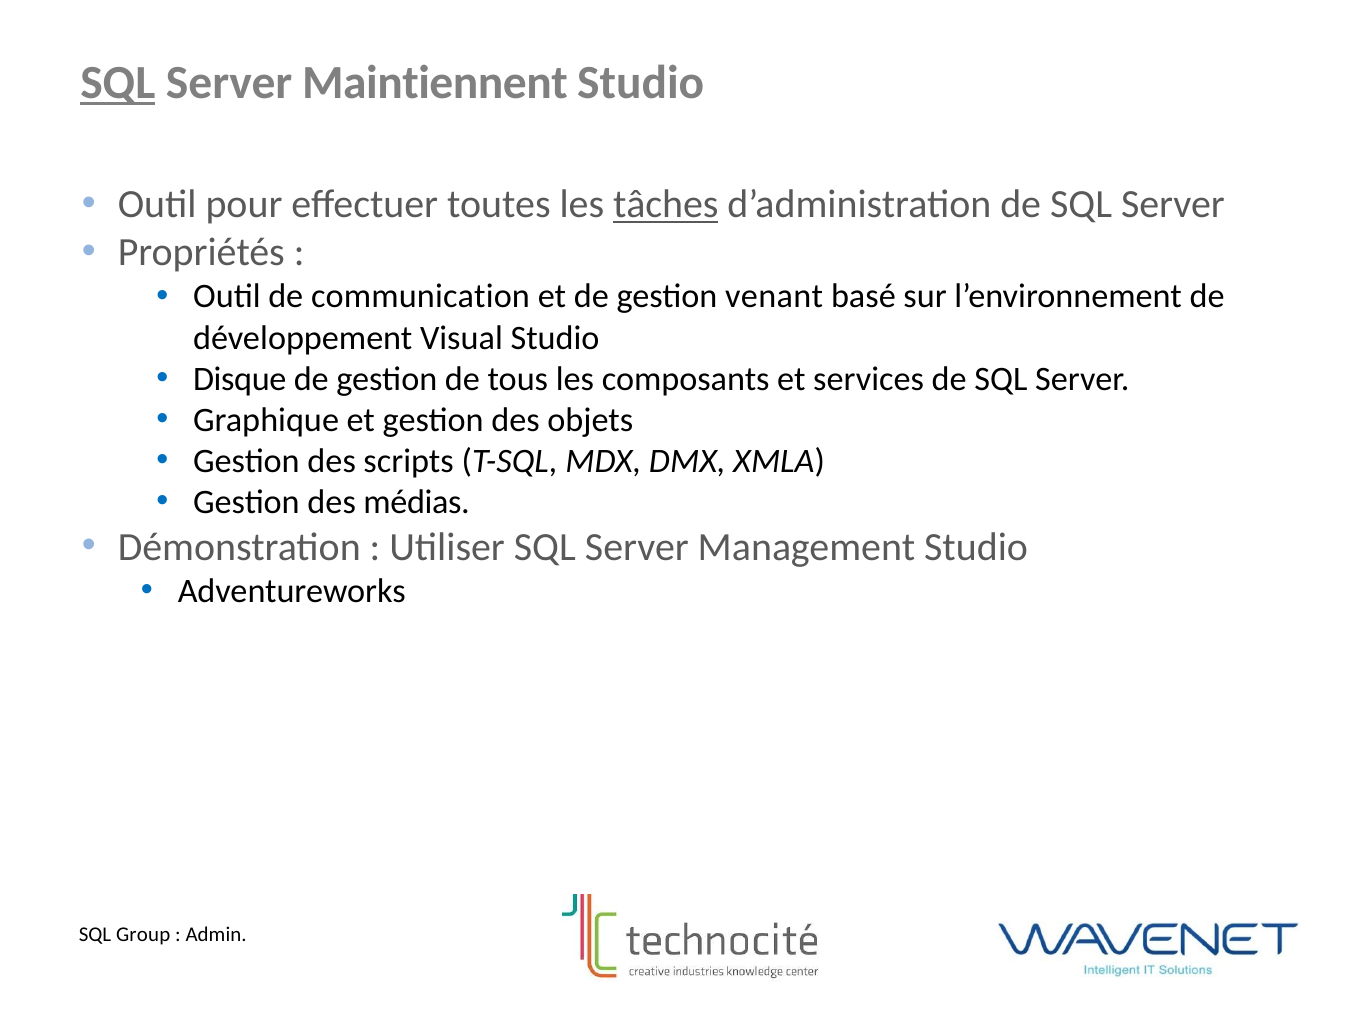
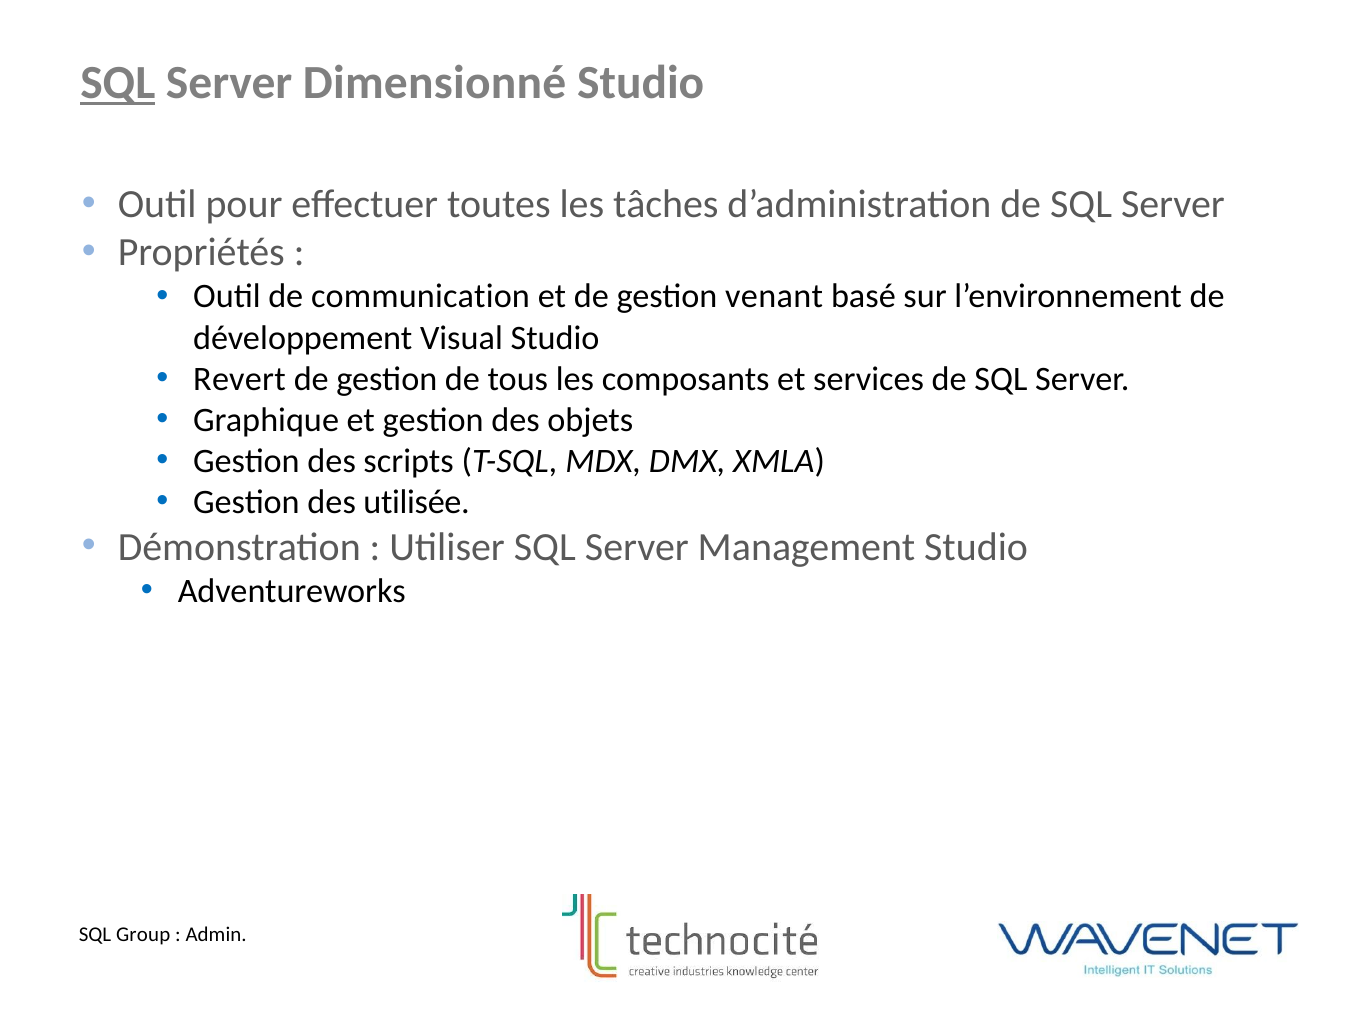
Maintiennent: Maintiennent -> Dimensionné
tâches underline: present -> none
Disque: Disque -> Revert
médias: médias -> utilisée
